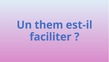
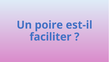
them: them -> poire
